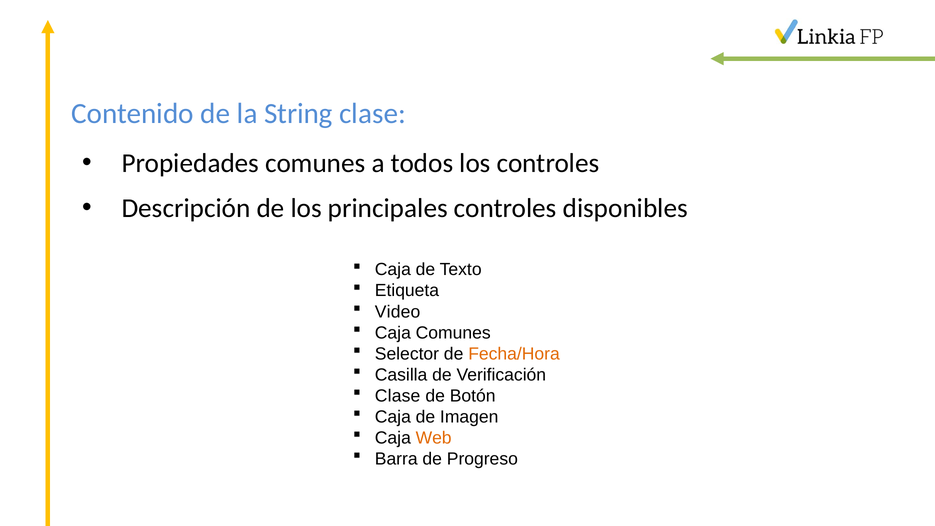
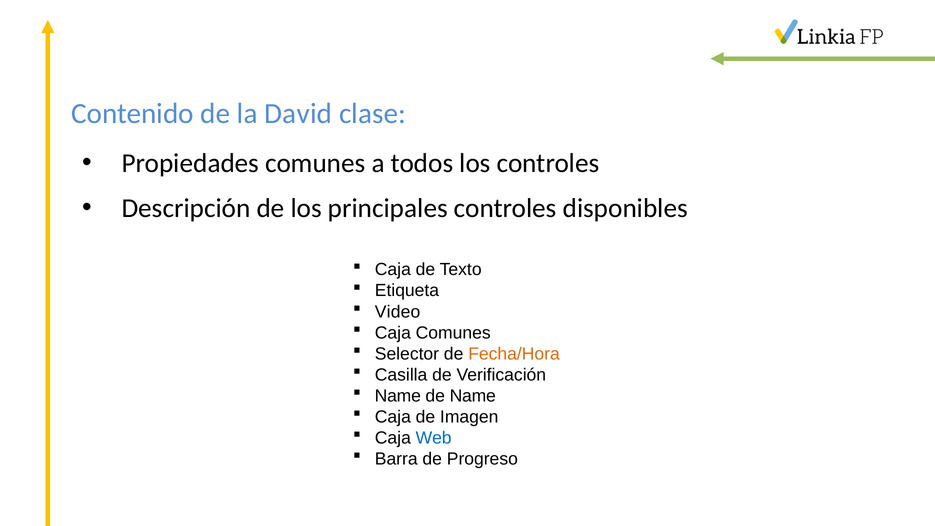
String: String -> David
Clase at (398, 396): Clase -> Name
de Botón: Botón -> Name
Web colour: orange -> blue
